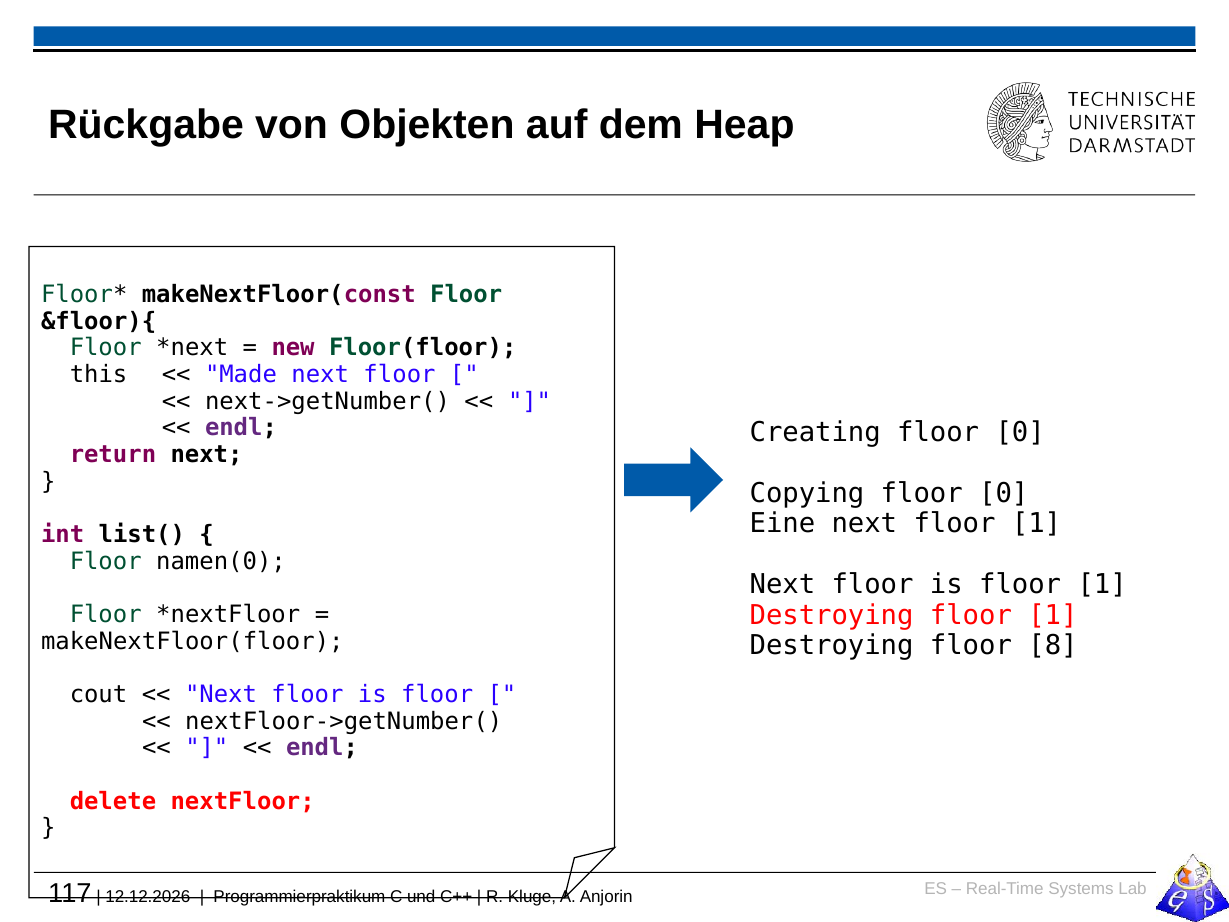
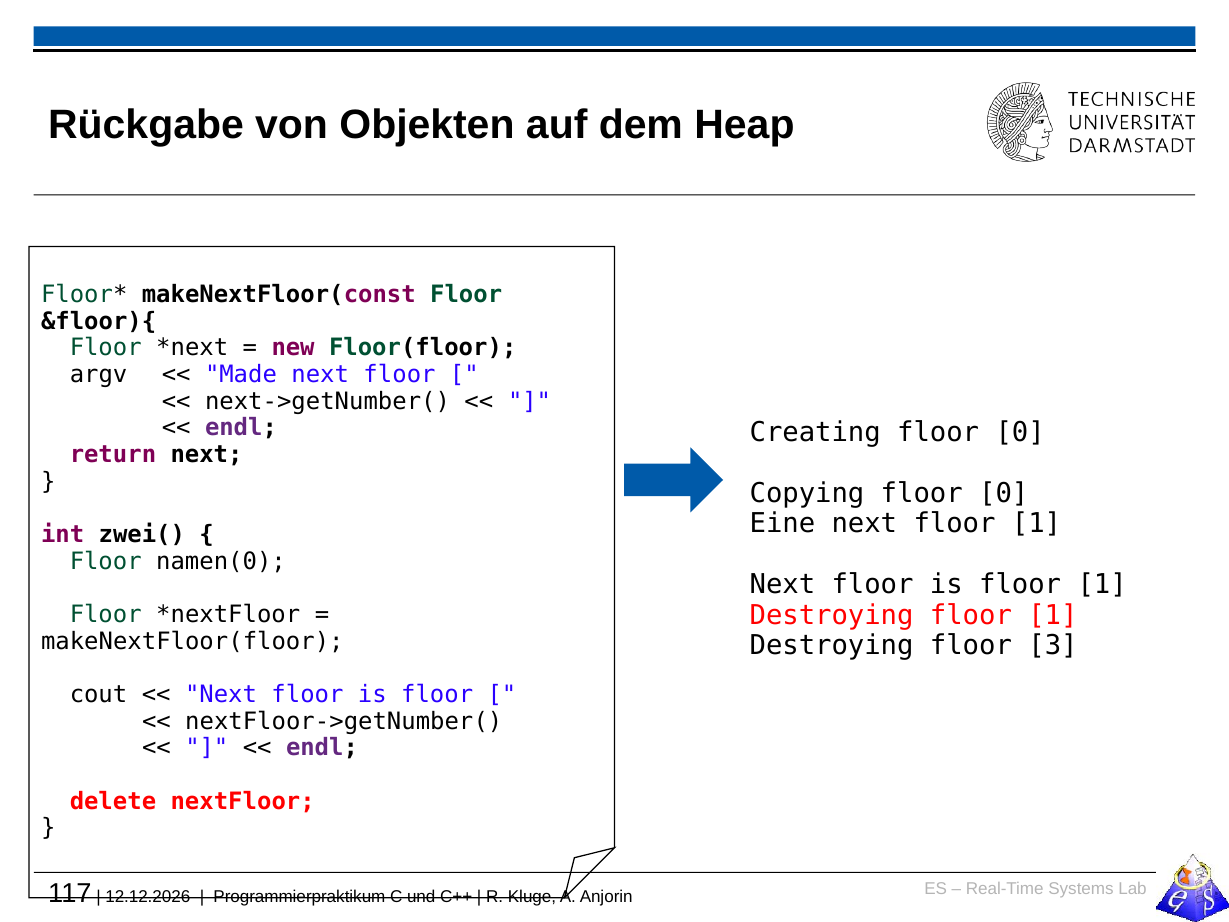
this: this -> argv
list(: list( -> zwei(
8: 8 -> 3
